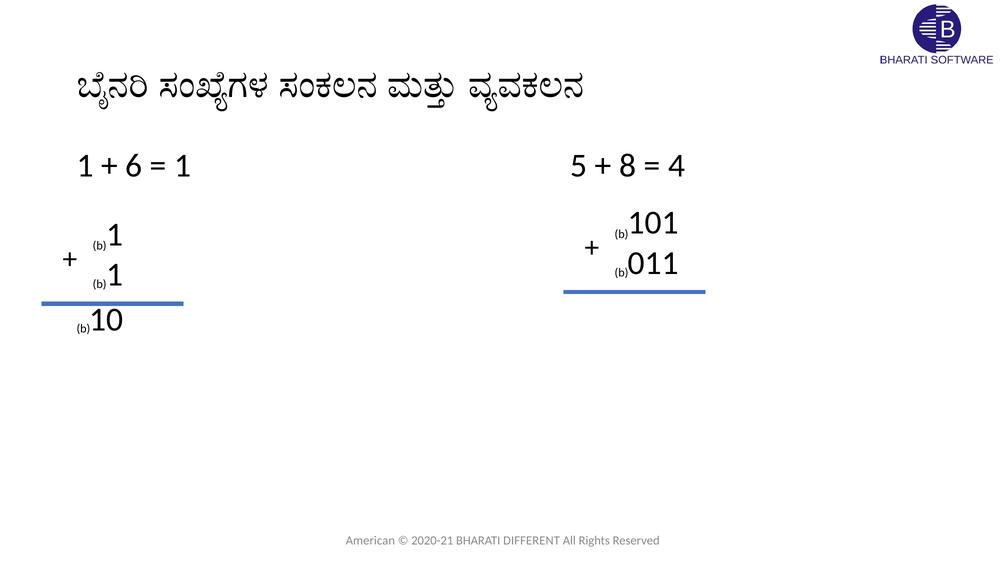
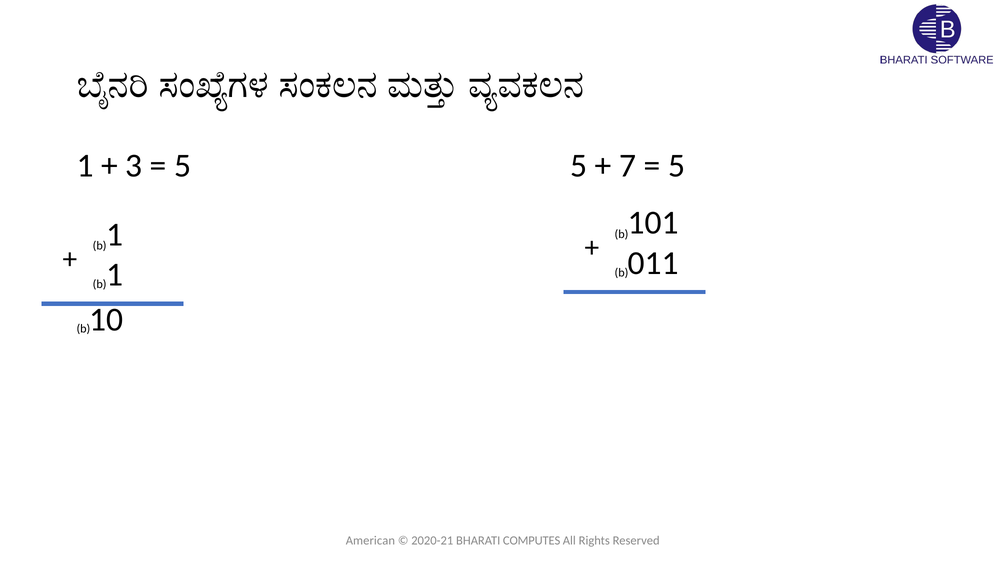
6: 6 -> 3
1 at (183, 166): 1 -> 5
8: 8 -> 7
4 at (677, 166): 4 -> 5
DIFFERENT: DIFFERENT -> COMPUTES
